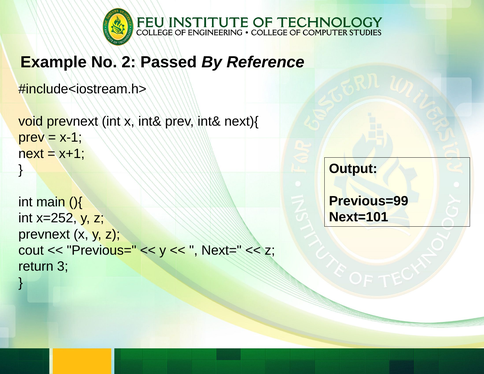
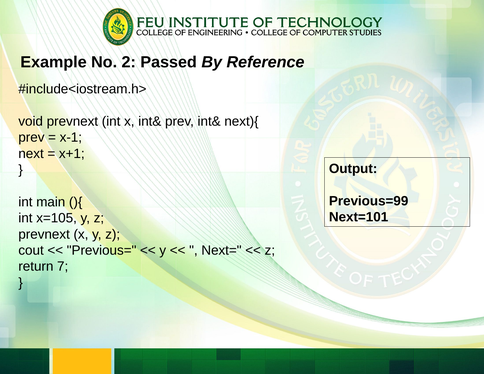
x=252: x=252 -> x=105
3: 3 -> 7
